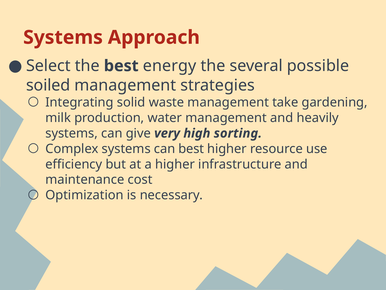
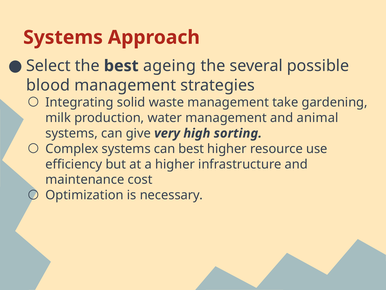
energy: energy -> ageing
soiled: soiled -> blood
heavily: heavily -> animal
